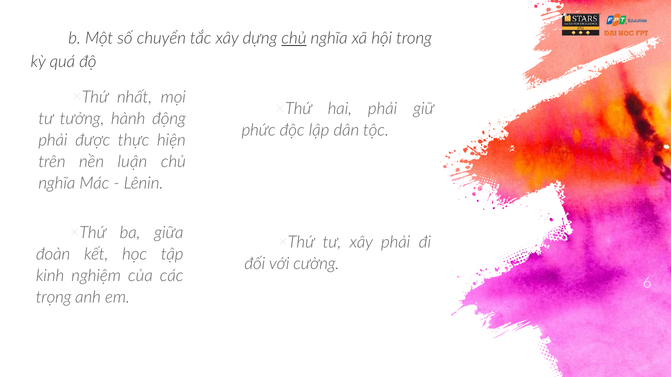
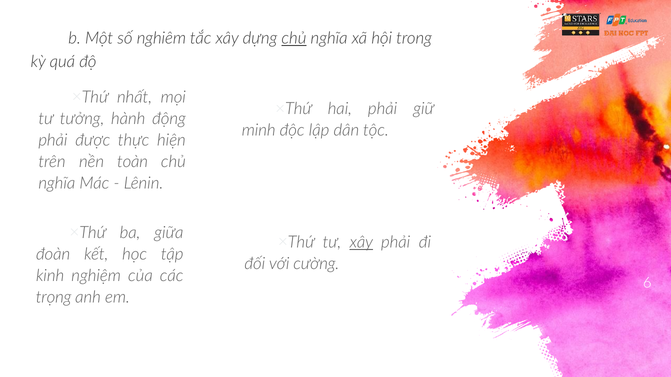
chuyển: chuyển -> nghiêm
phức: phức -> minh
luận: luận -> toàn
xây at (361, 242) underline: none -> present
